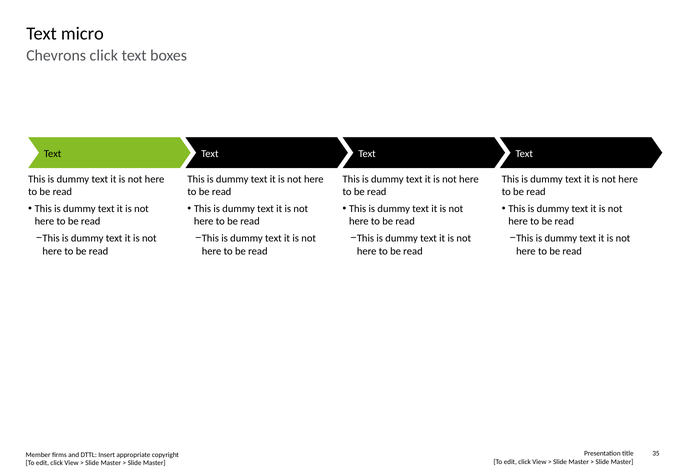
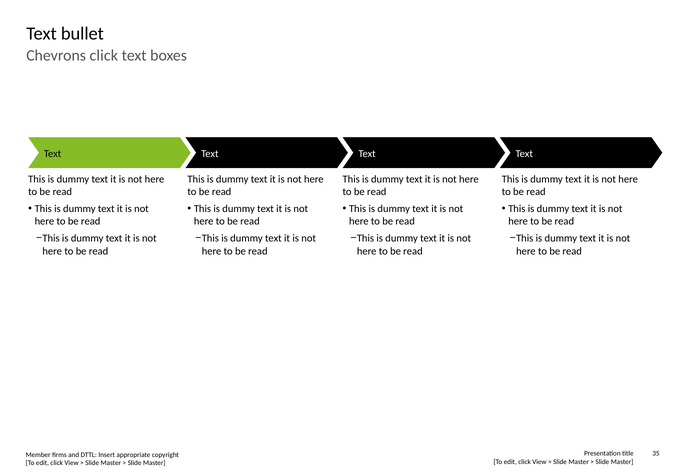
micro: micro -> bullet
